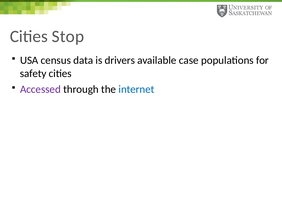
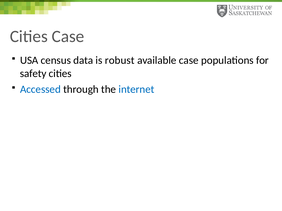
Cities Stop: Stop -> Case
drivers: drivers -> robust
Accessed colour: purple -> blue
